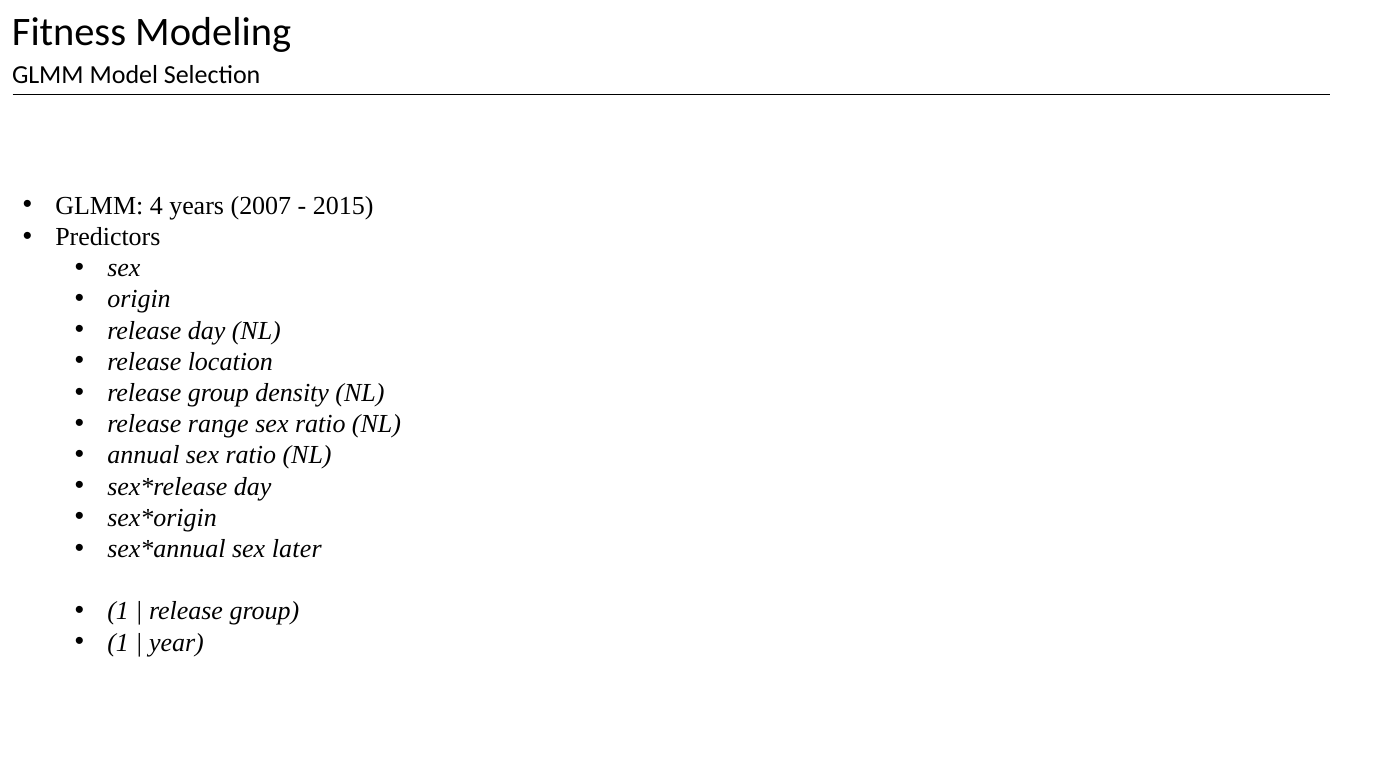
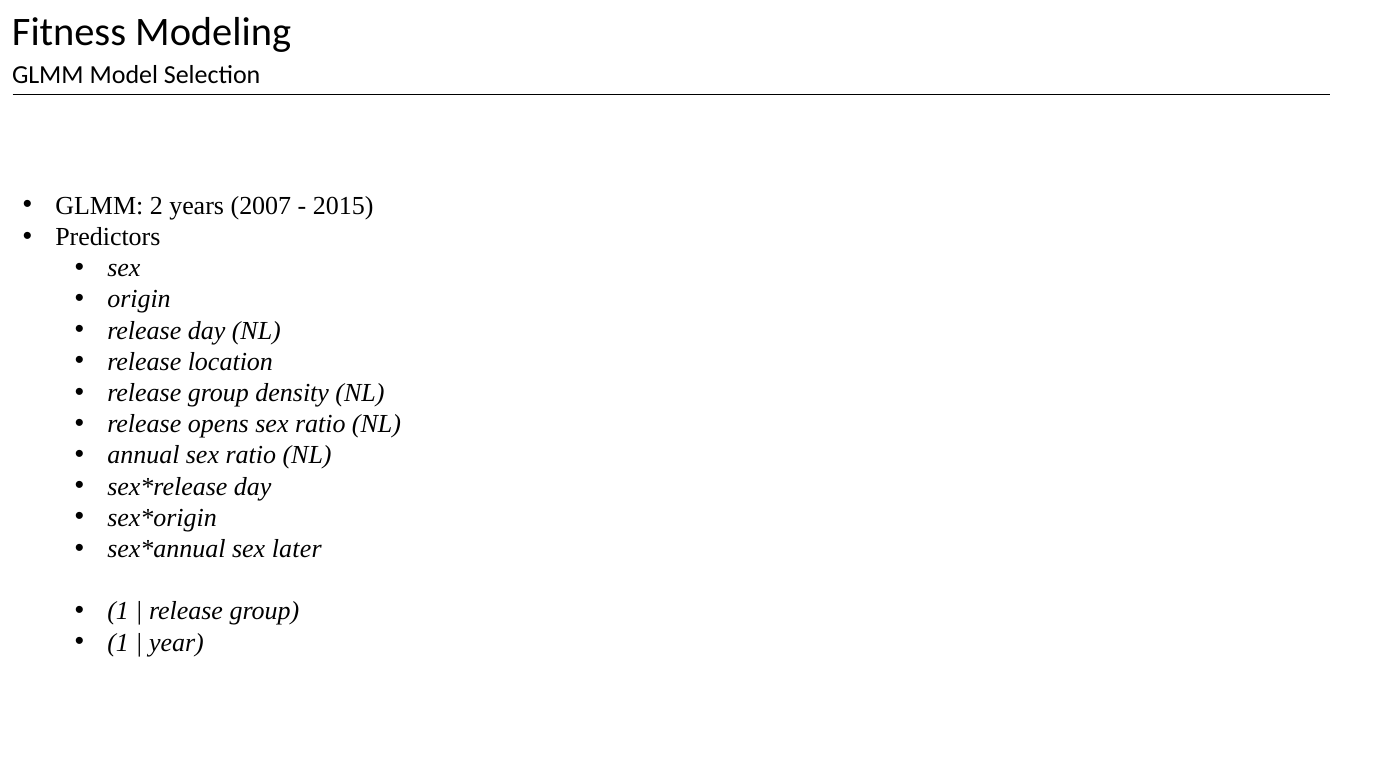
4: 4 -> 2
range: range -> opens
